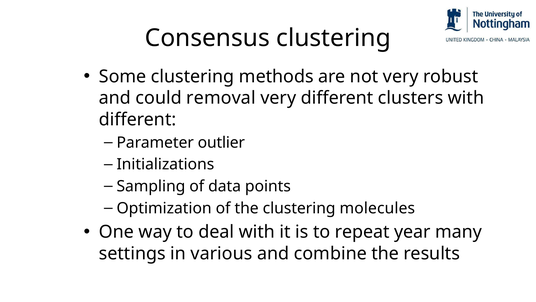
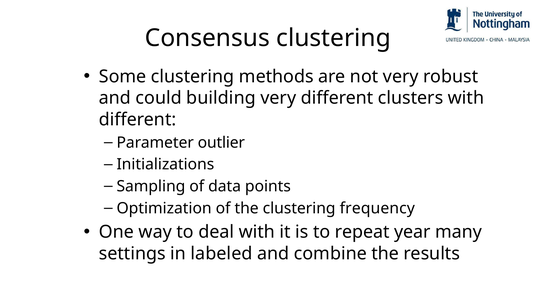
removal: removal -> building
molecules: molecules -> frequency
various: various -> labeled
